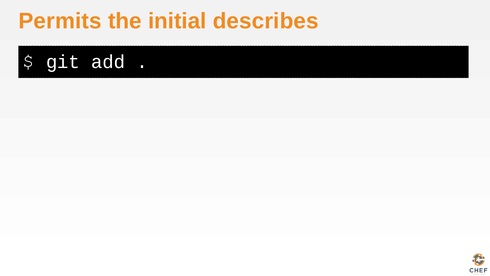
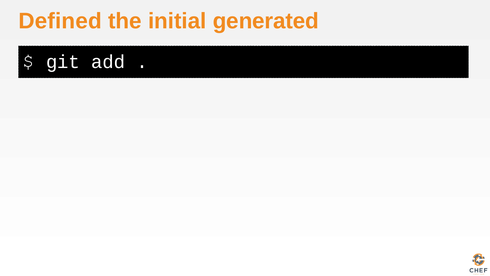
Permits: Permits -> Defined
describes: describes -> generated
